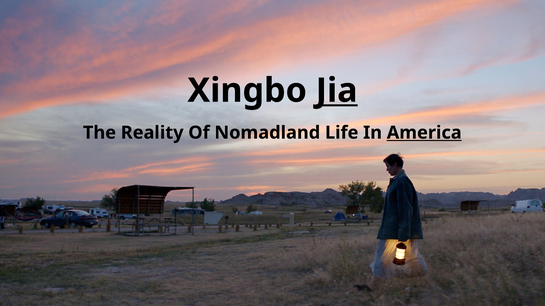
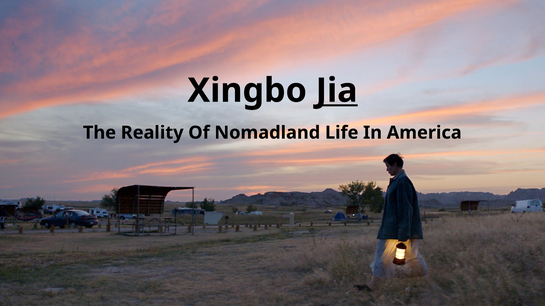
America underline: present -> none
